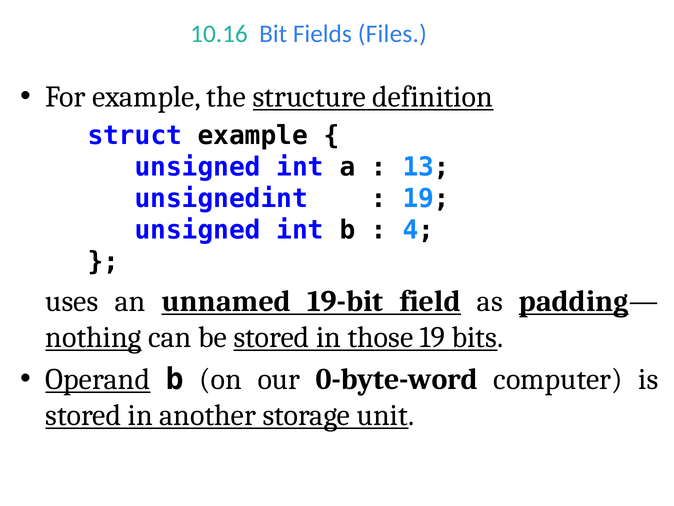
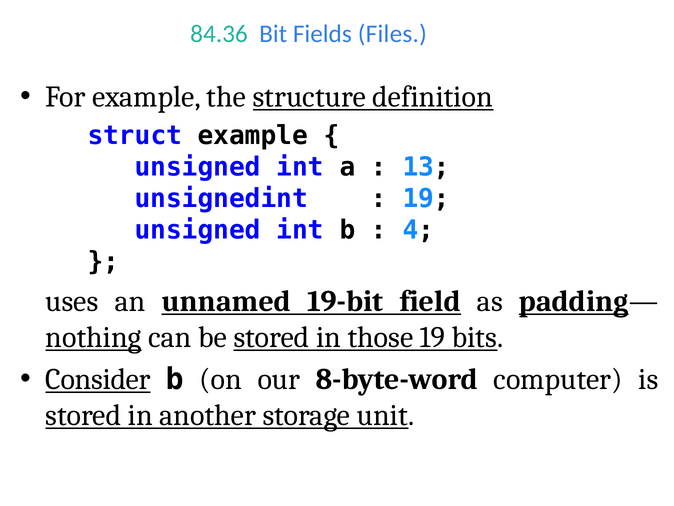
10.16: 10.16 -> 84.36
Operand: Operand -> Consider
0-byte-word: 0-byte-word -> 8-byte-word
